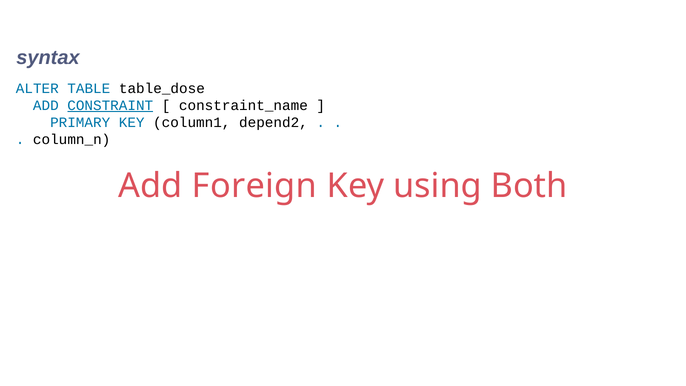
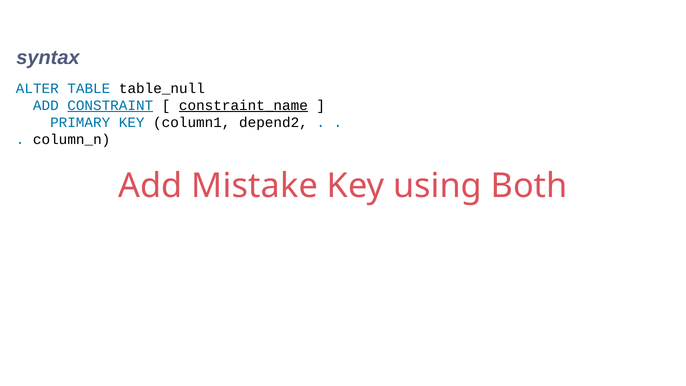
table_dose: table_dose -> table_null
constraint_name underline: none -> present
Foreign: Foreign -> Mistake
